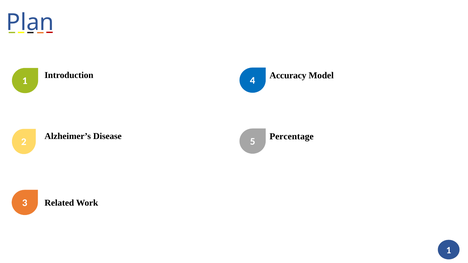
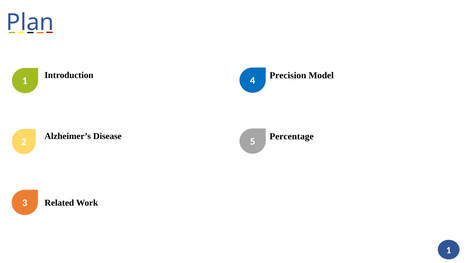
Accuracy: Accuracy -> Precision
